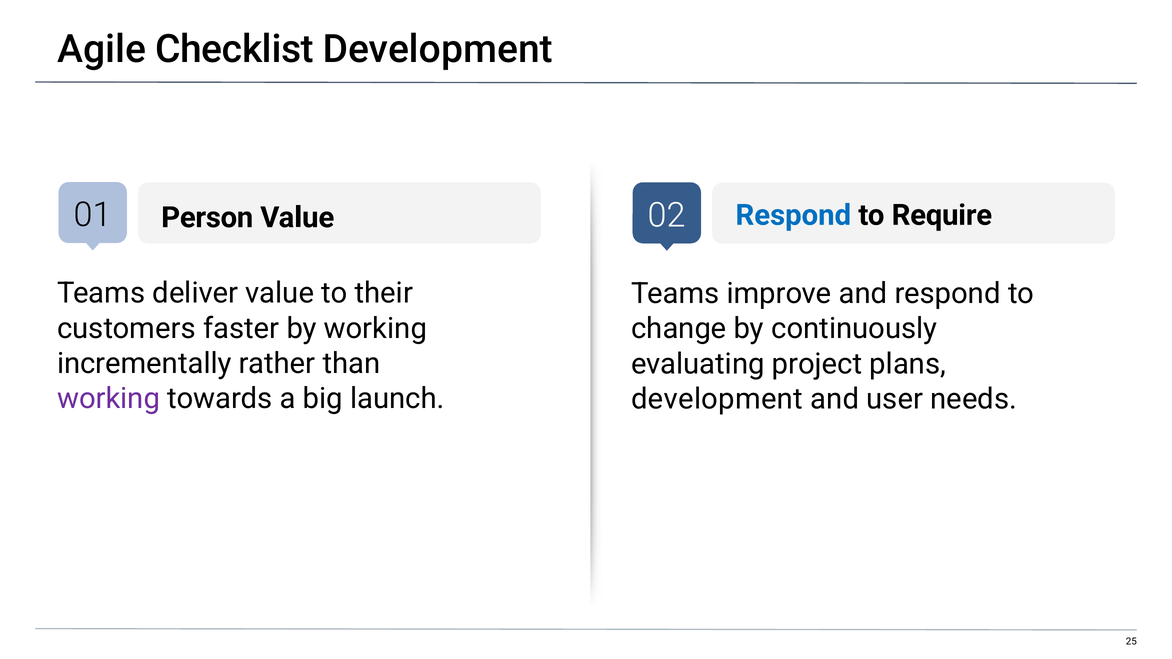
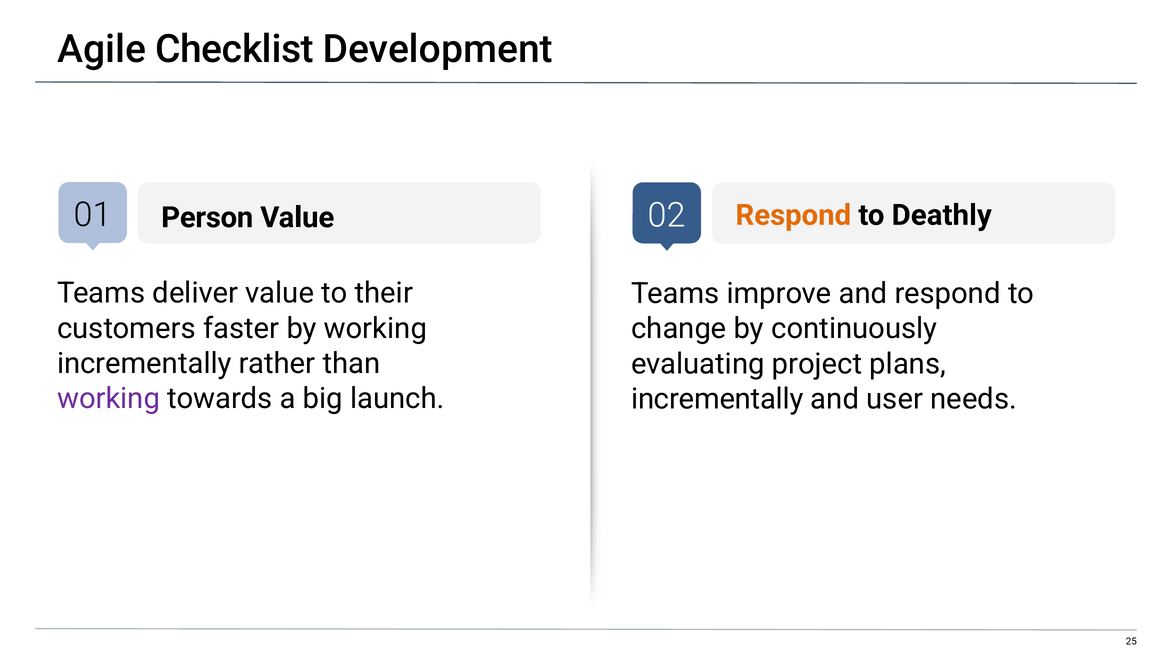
Respond at (793, 215) colour: blue -> orange
Require: Require -> Deathly
development at (717, 399): development -> incrementally
